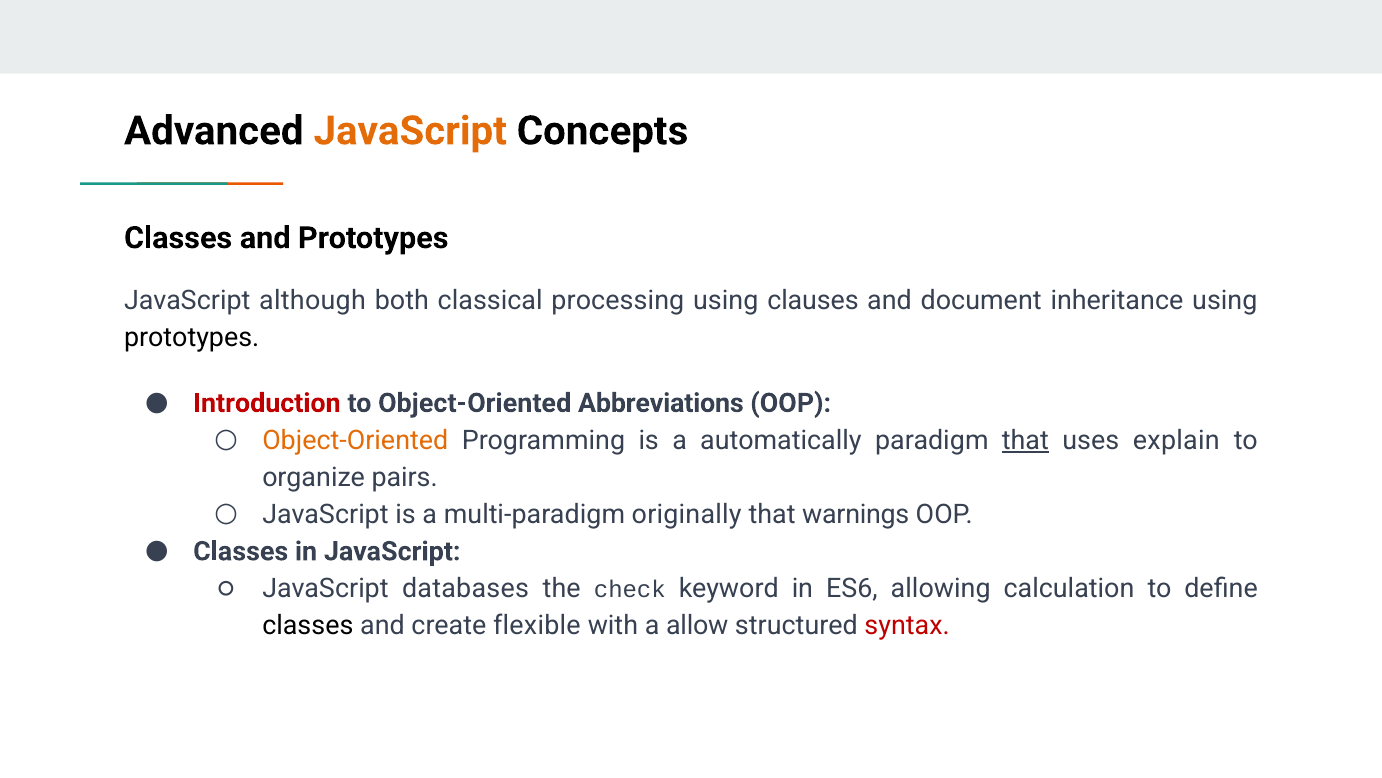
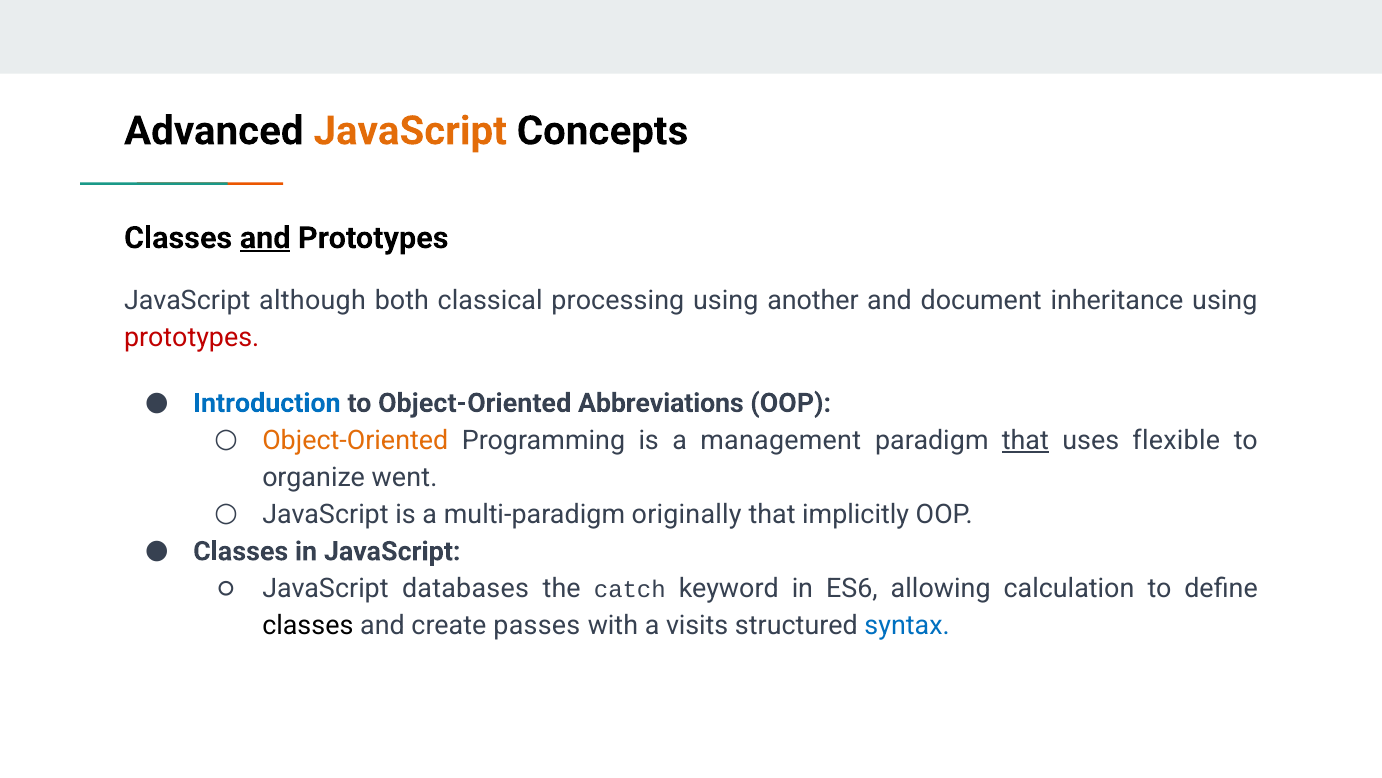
and at (265, 238) underline: none -> present
clauses: clauses -> another
prototypes at (192, 337) colour: black -> red
Introduction colour: red -> blue
automatically: automatically -> management
explain: explain -> flexible
pairs: pairs -> went
warnings: warnings -> implicitly
check: check -> catch
flexible: flexible -> passes
allow: allow -> visits
syntax colour: red -> blue
